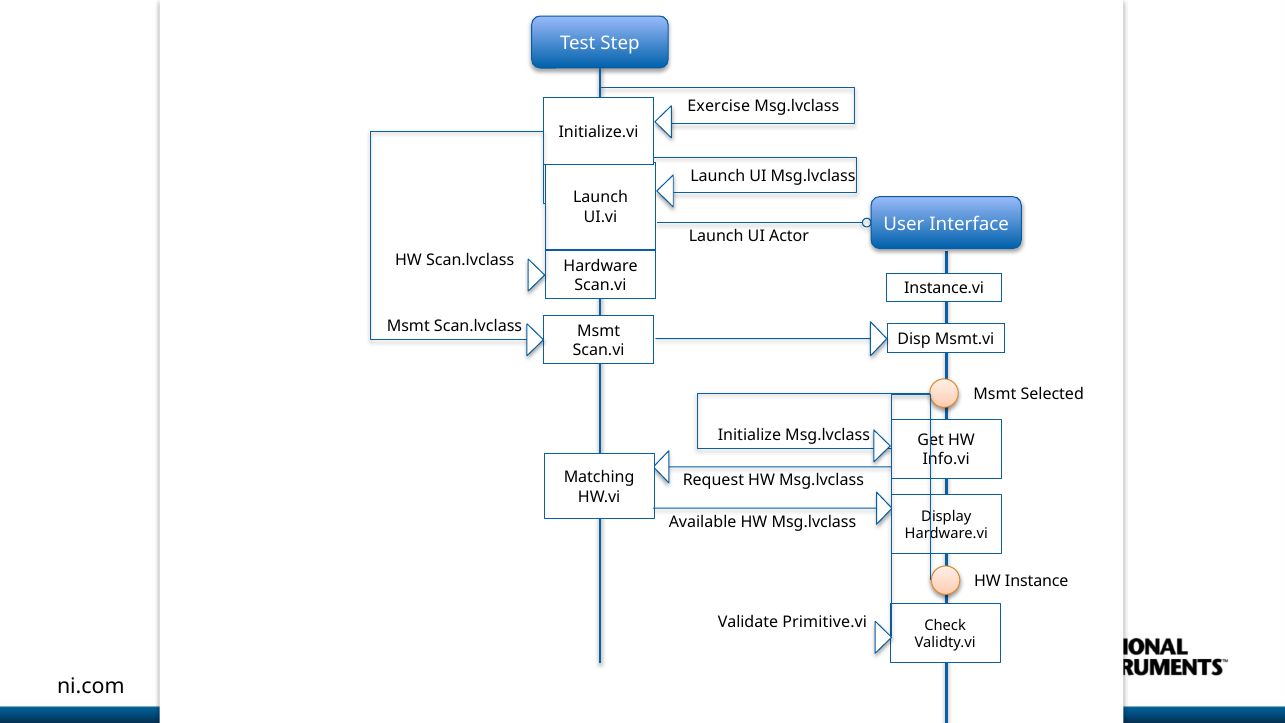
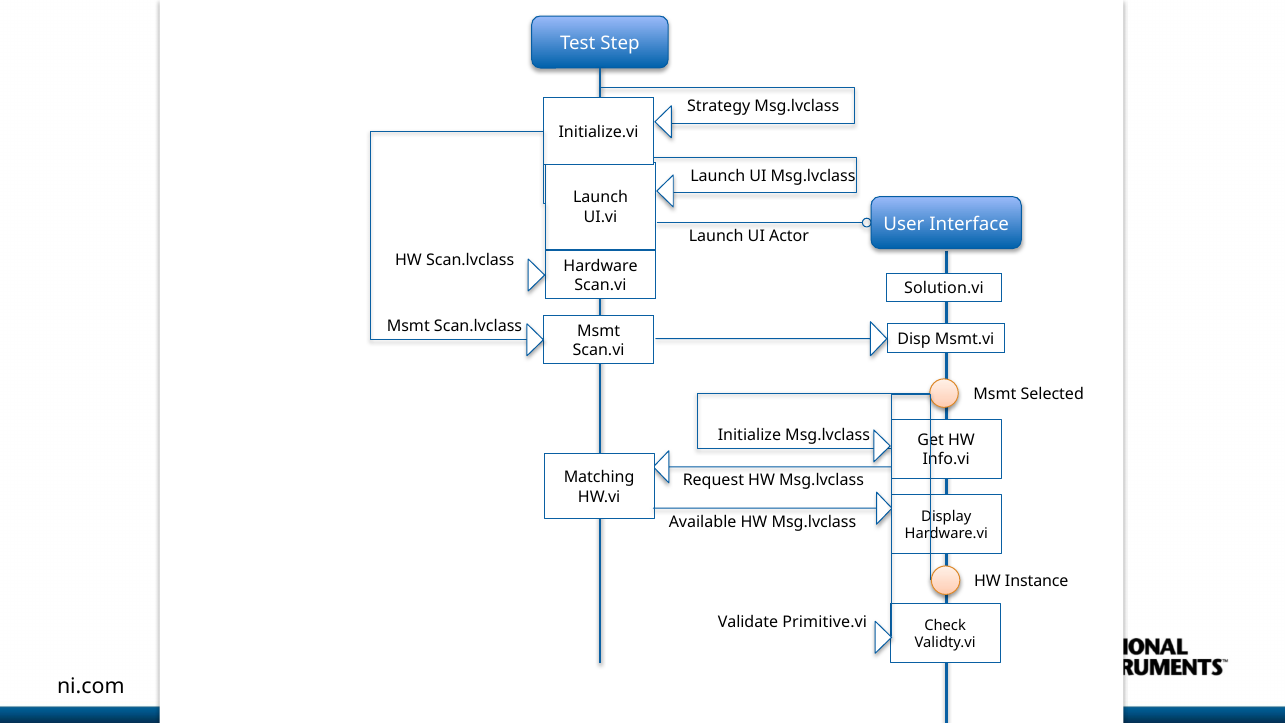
Exercise: Exercise -> Strategy
Instance.vi: Instance.vi -> Solution.vi
